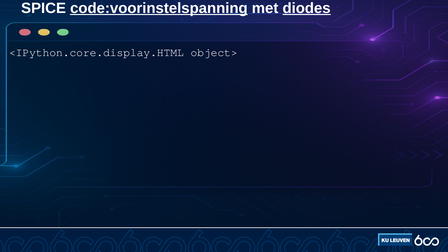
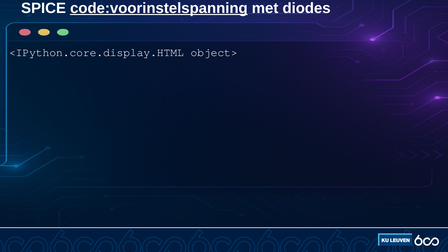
diodes underline: present -> none
